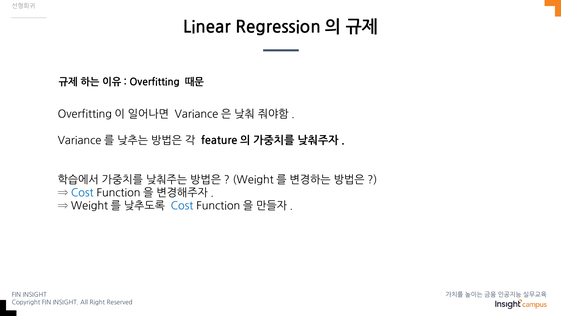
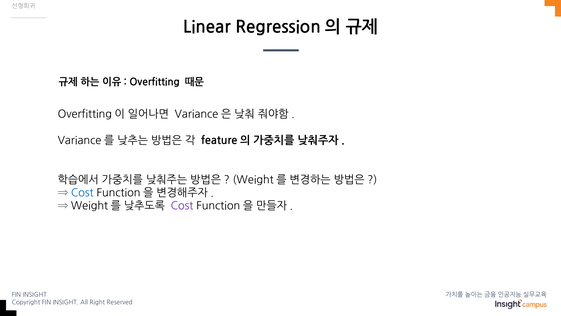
Cost at (182, 206) colour: blue -> purple
